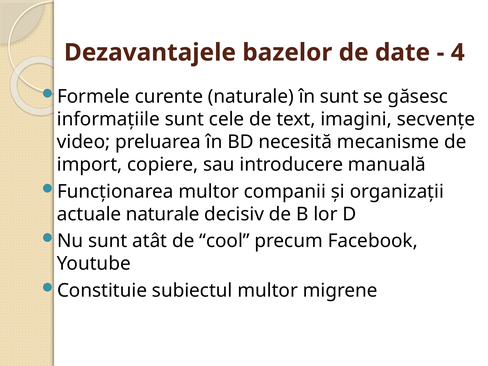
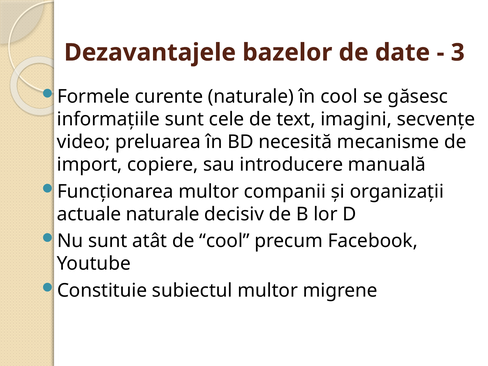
4: 4 -> 3
în sunt: sunt -> cool
